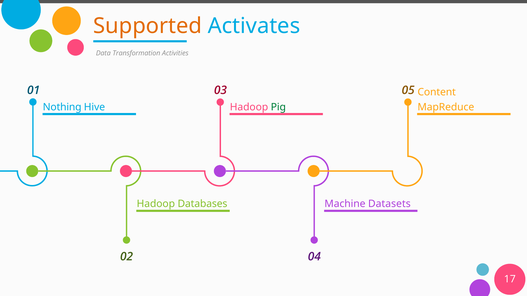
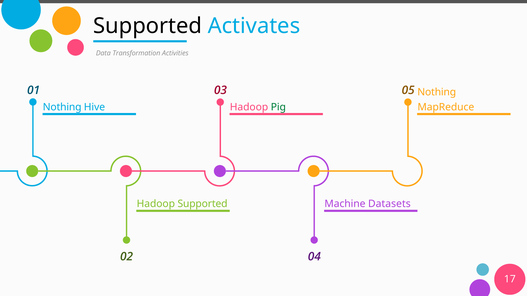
Supported at (148, 26) colour: orange -> black
03 Content: Content -> Nothing
Hadoop Databases: Databases -> Supported
